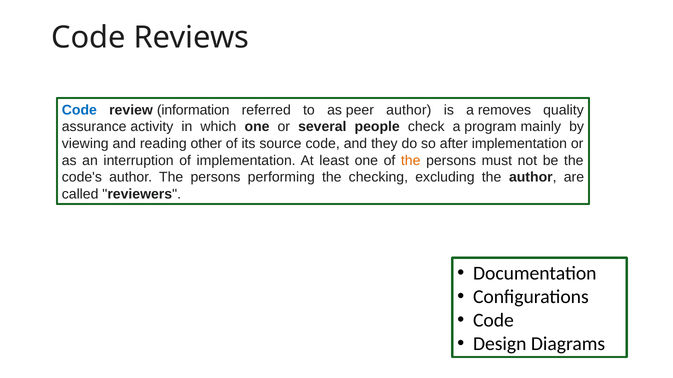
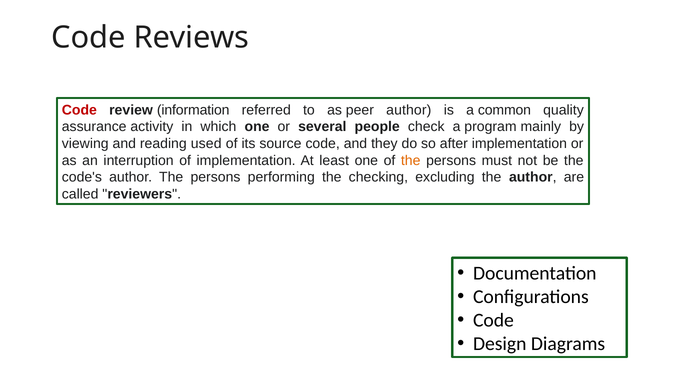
Code at (79, 110) colour: blue -> red
removes: removes -> common
other: other -> used
